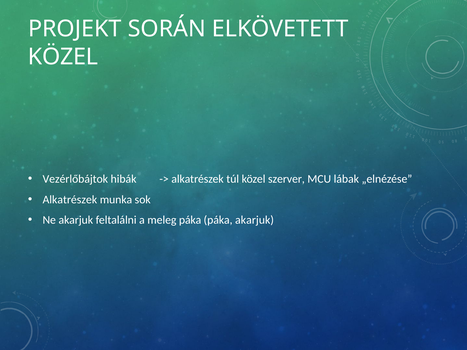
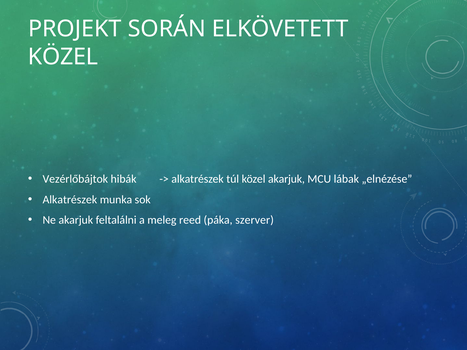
közel szerver: szerver -> akarjuk
meleg páka: páka -> reed
páka akarjuk: akarjuk -> szerver
